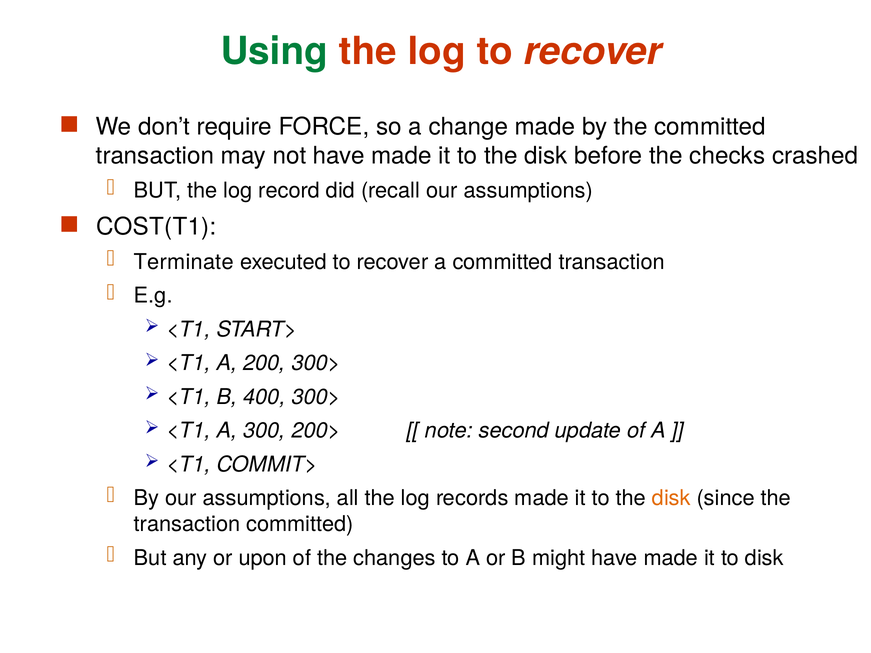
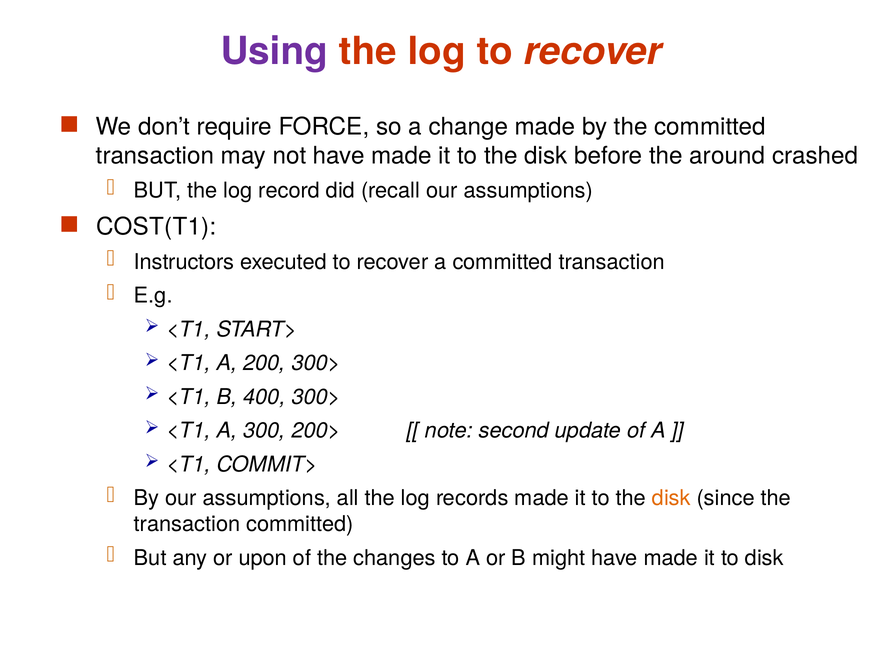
Using colour: green -> purple
checks: checks -> around
Terminate: Terminate -> Instructors
